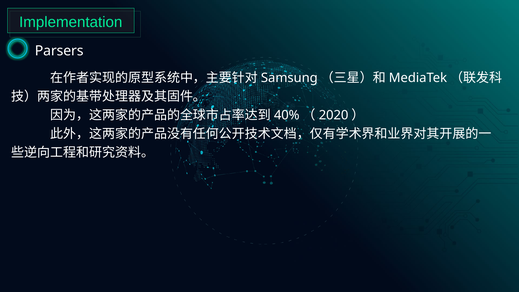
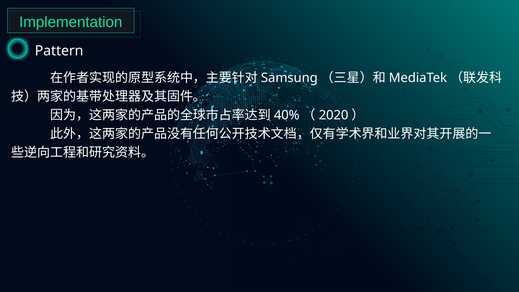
Parsers: Parsers -> Pattern
